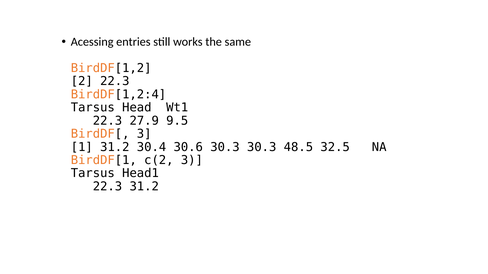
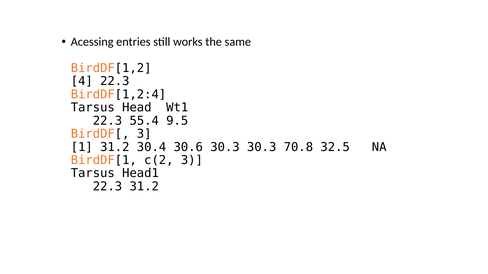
2: 2 -> 4
27.9: 27.9 -> 55.4
48.5: 48.5 -> 70.8
